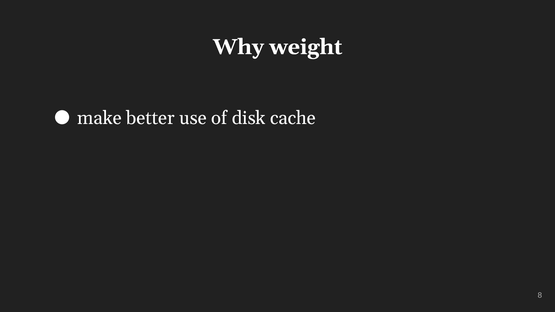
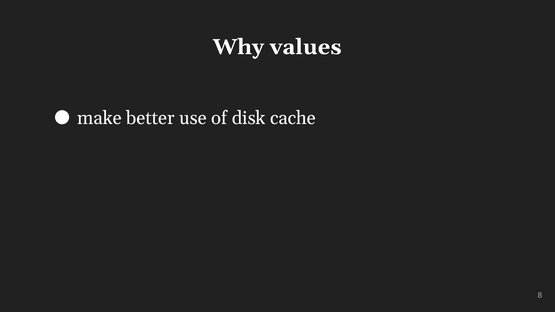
weight: weight -> values
